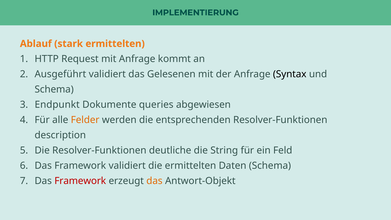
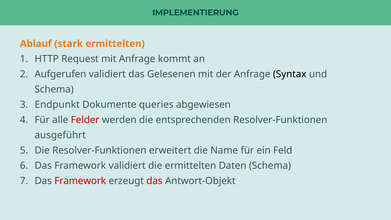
Ausgeführt: Ausgeführt -> Aufgerufen
Felder colour: orange -> red
description: description -> ausgeführt
deutliche: deutliche -> erweitert
String: String -> Name
das at (154, 181) colour: orange -> red
